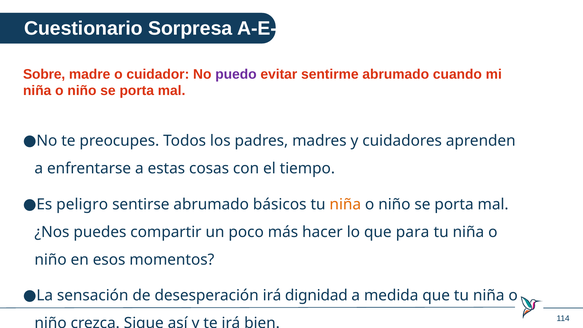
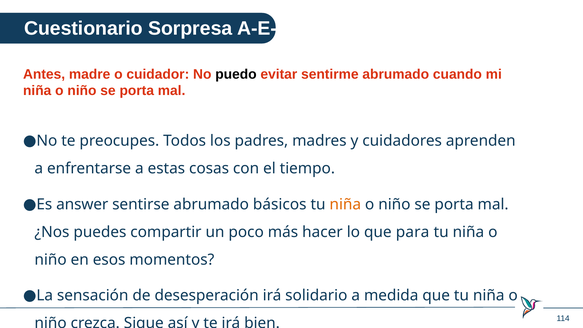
Sobre: Sobre -> Antes
puedo colour: purple -> black
peligro: peligro -> answer
dignidad: dignidad -> solidario
